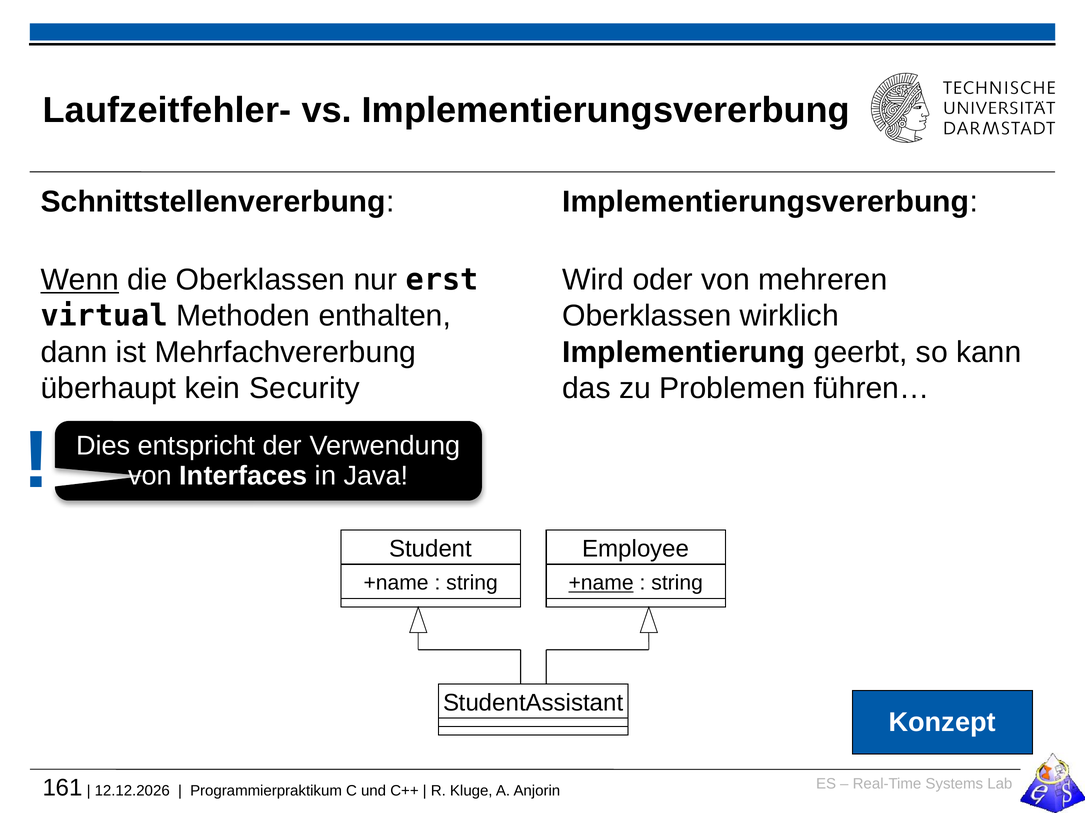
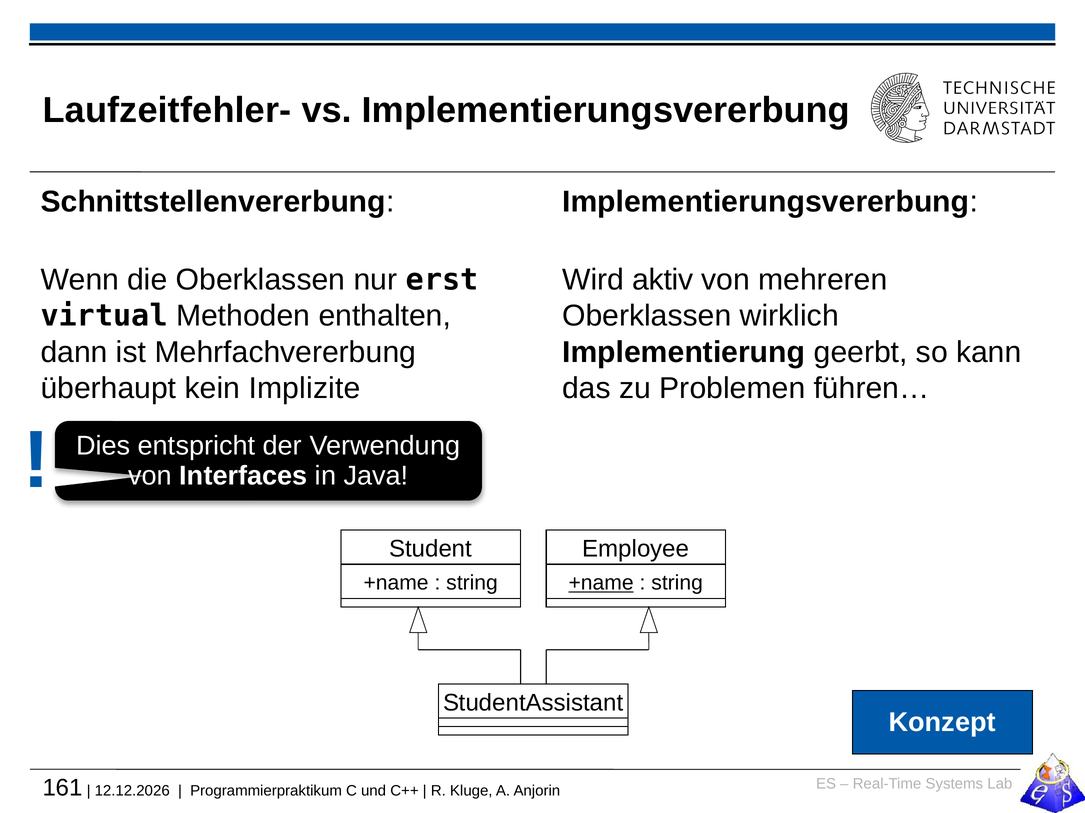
Wenn underline: present -> none
oder: oder -> aktiv
Security: Security -> Implizite
